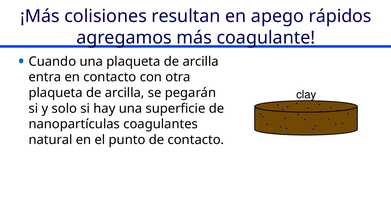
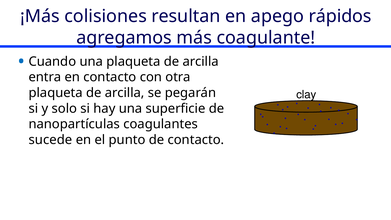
natural: natural -> sucede
